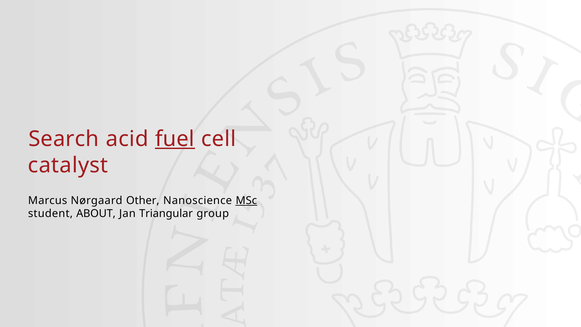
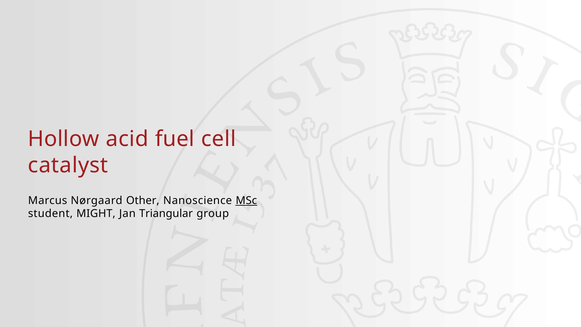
Search: Search -> Hollow
fuel underline: present -> none
ABOUT: ABOUT -> MIGHT
